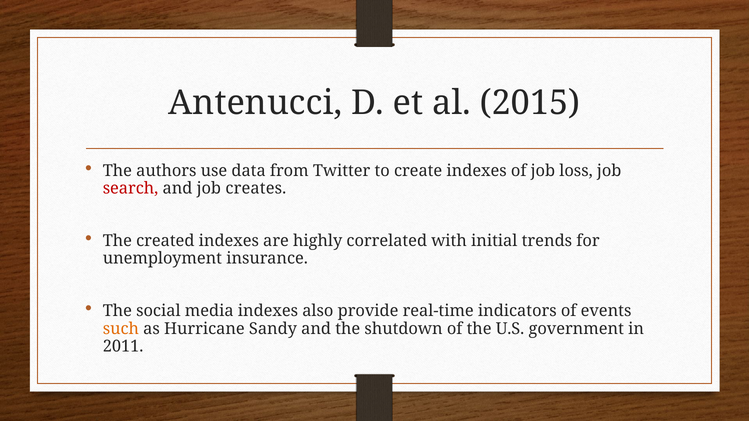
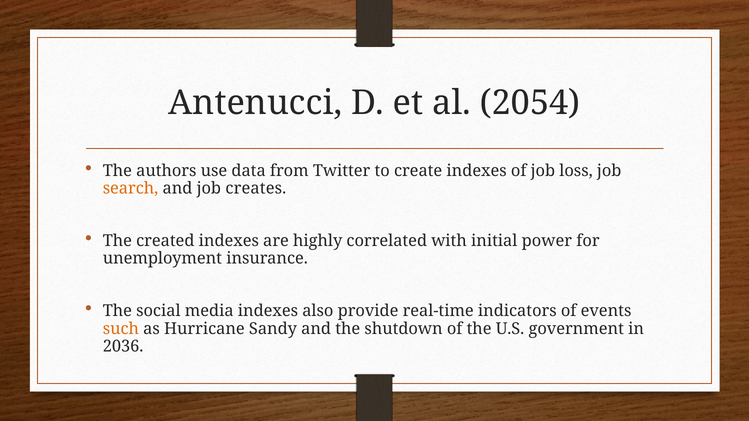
2015: 2015 -> 2054
search colour: red -> orange
trends: trends -> power
2011: 2011 -> 2036
